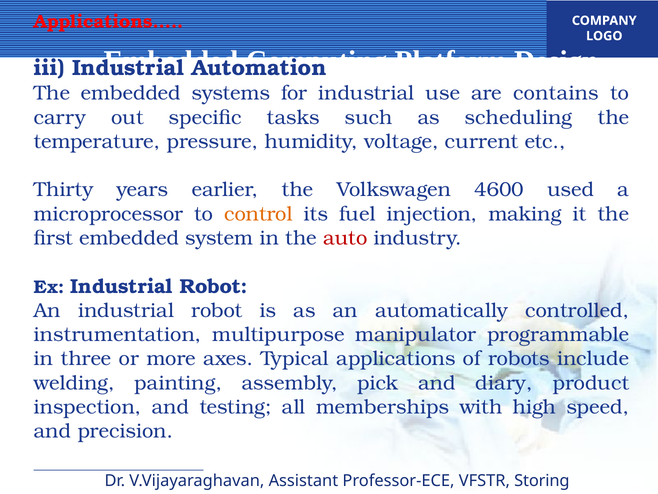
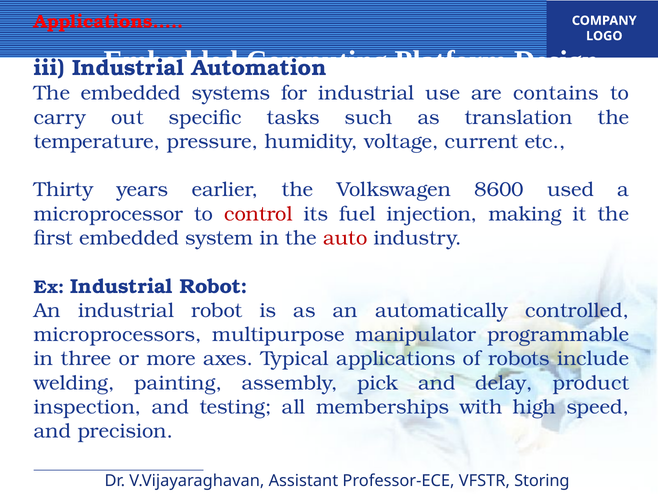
scheduling: scheduling -> translation
4600: 4600 -> 8600
control colour: orange -> red
instrumentation: instrumentation -> microprocessors
diary: diary -> delay
